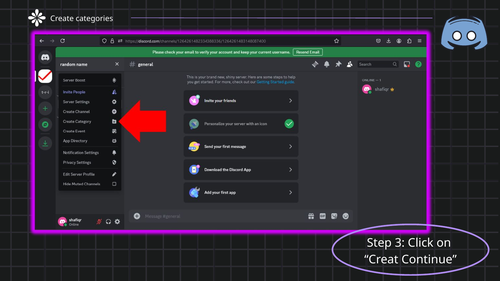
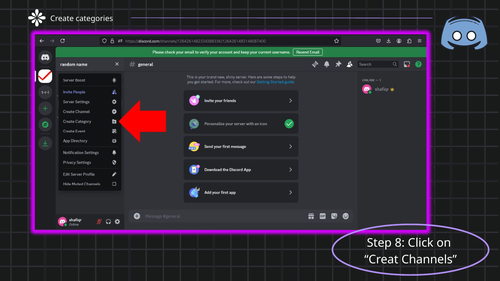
3: 3 -> 8
Continue: Continue -> Channels
